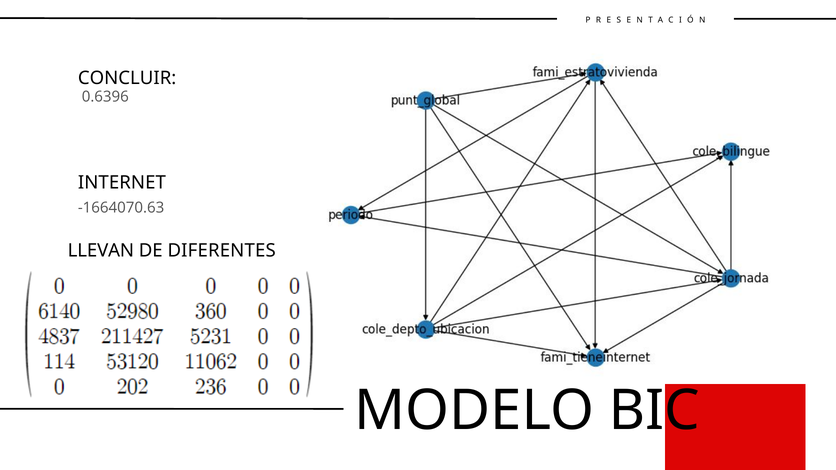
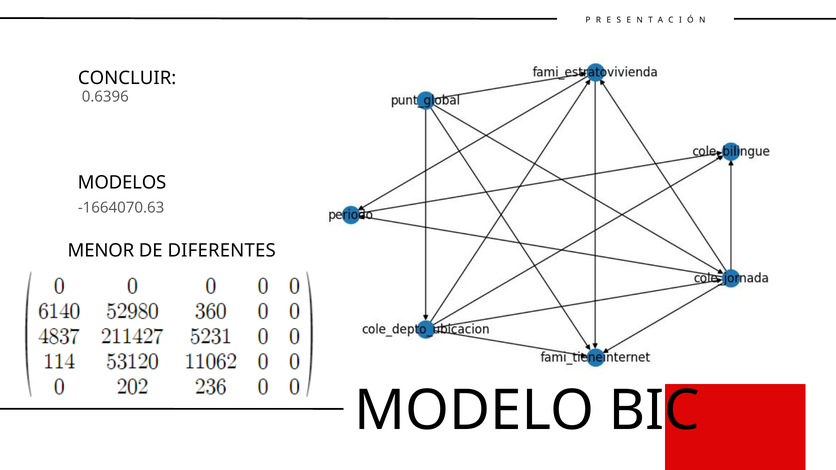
INTERNET: INTERNET -> MODELOS
LLEVAN: LLEVAN -> MENOR
